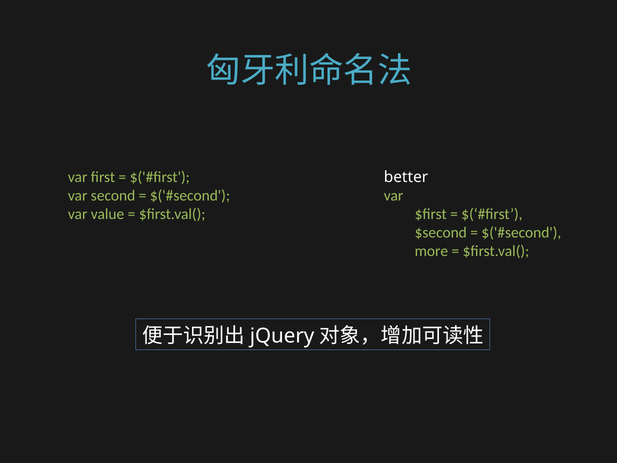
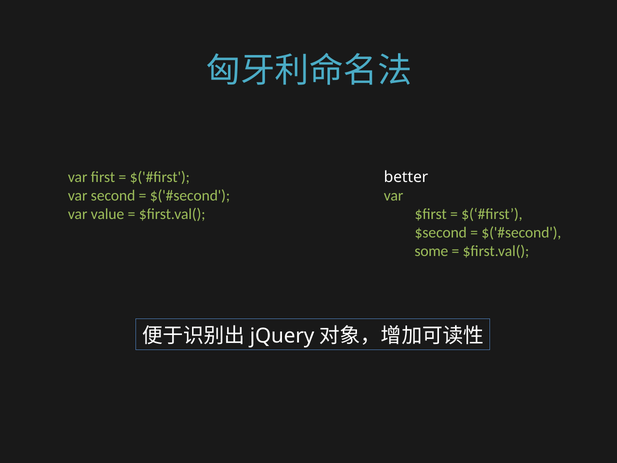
more: more -> some
